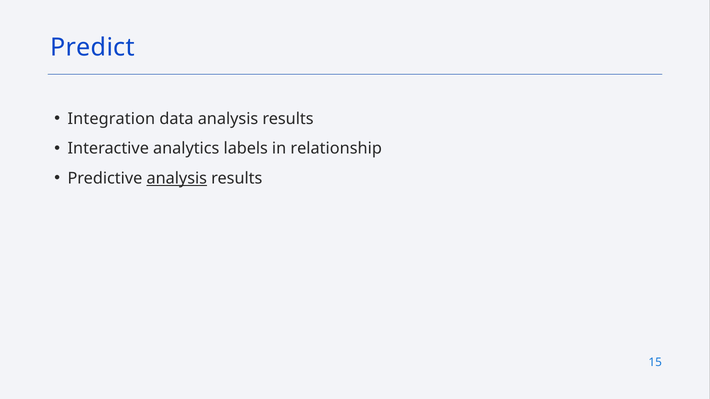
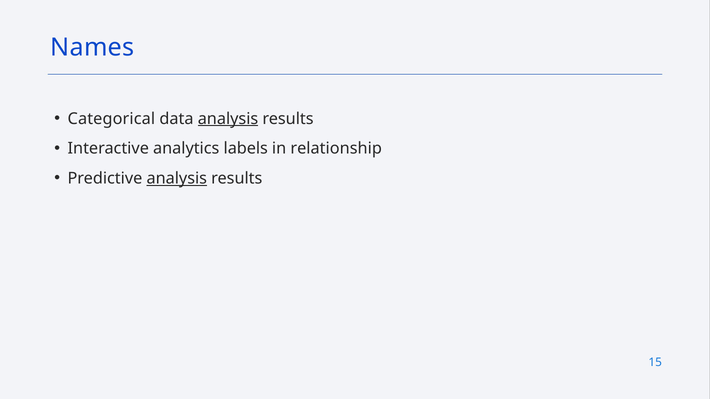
Predict: Predict -> Names
Integration: Integration -> Categorical
analysis at (228, 119) underline: none -> present
